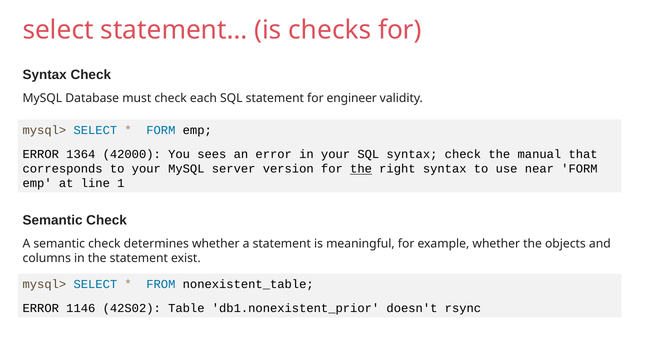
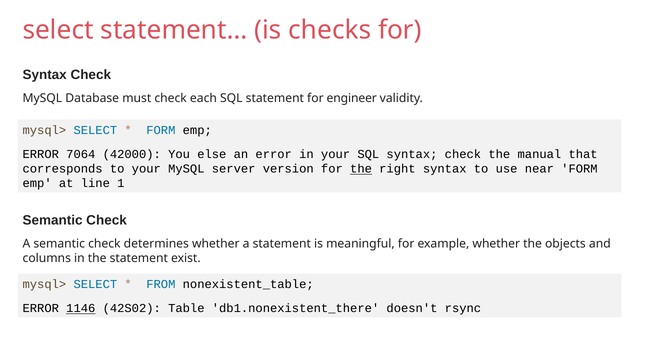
1364: 1364 -> 7064
sees: sees -> else
1146 underline: none -> present
db1.nonexistent_prior: db1.nonexistent_prior -> db1.nonexistent_there
